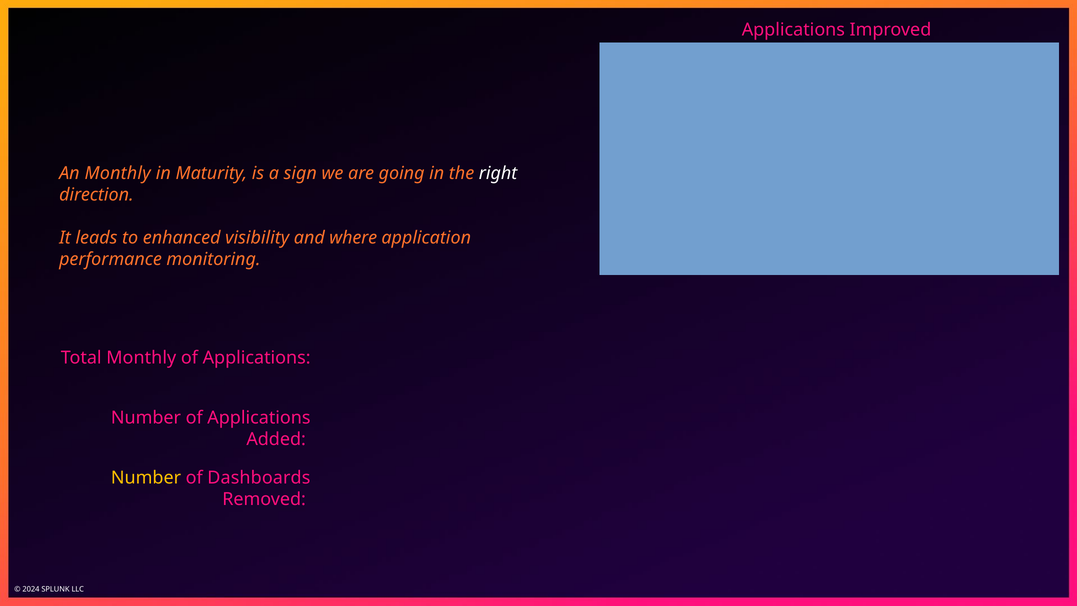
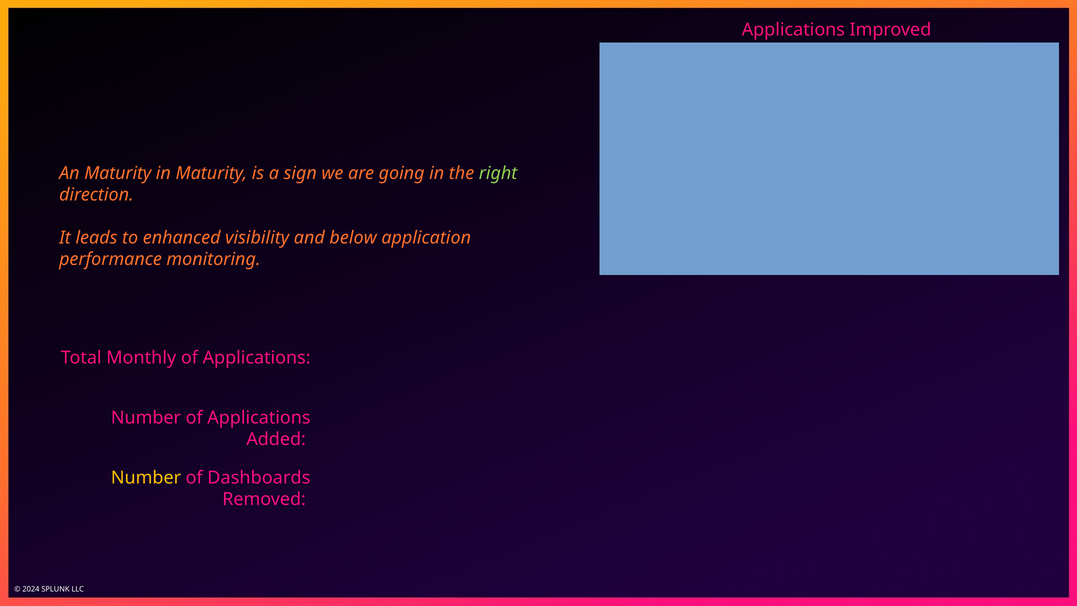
An Monthly: Monthly -> Maturity
right colour: white -> light green
where: where -> below
